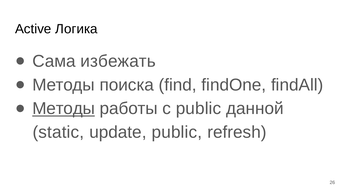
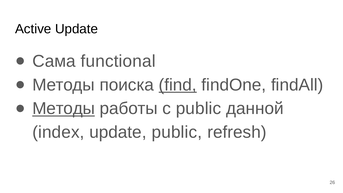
Active Логика: Логика -> Update
избежать: избежать -> functional
find underline: none -> present
static: static -> index
